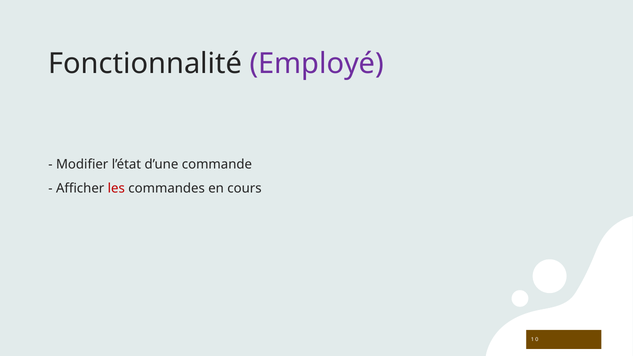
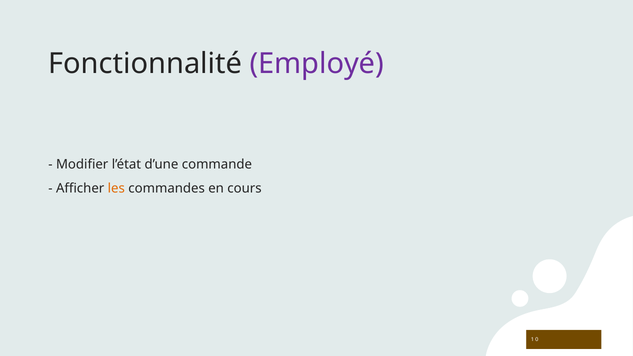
les colour: red -> orange
